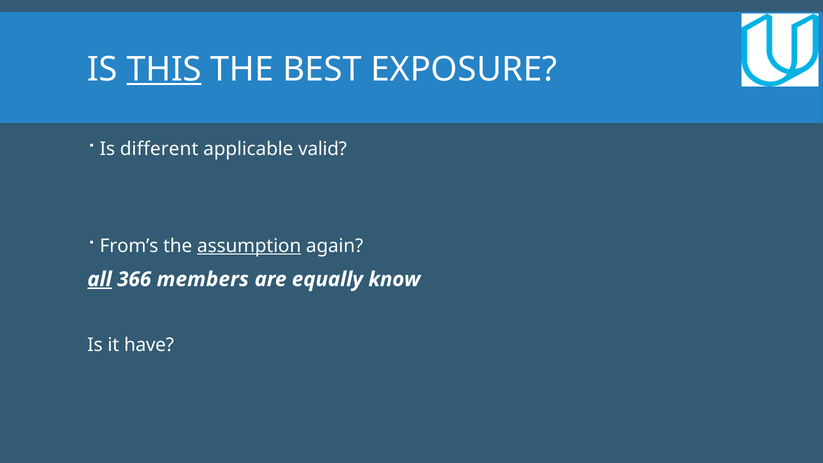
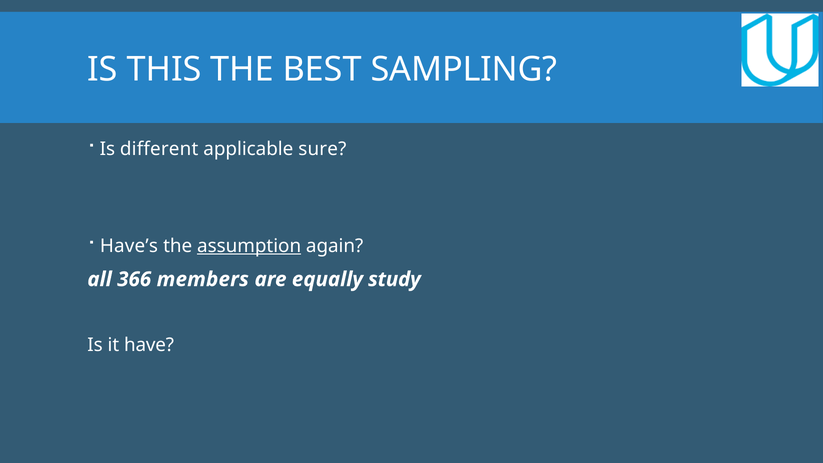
THIS underline: present -> none
EXPOSURE: EXPOSURE -> SAMPLING
valid: valid -> sure
From’s: From’s -> Have’s
all underline: present -> none
know: know -> study
